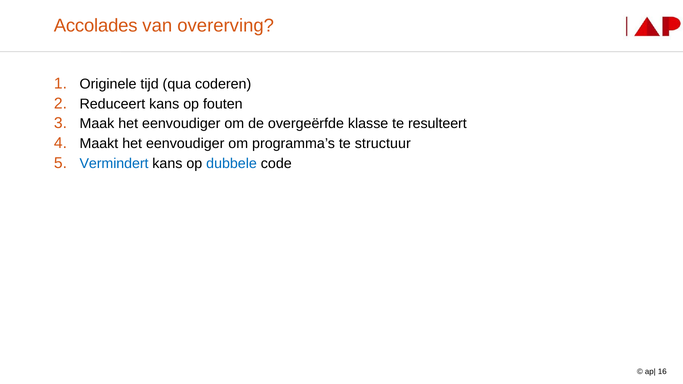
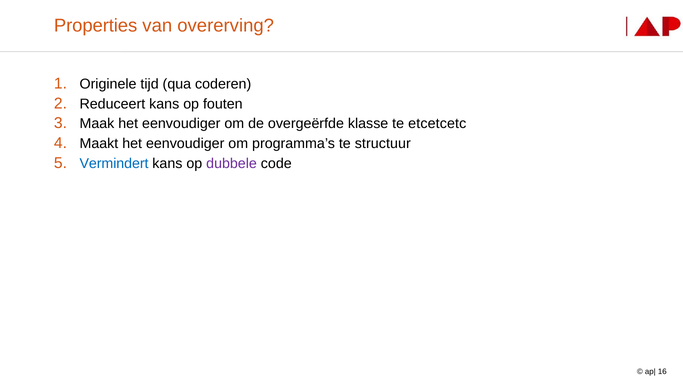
Accolades: Accolades -> Properties
resulteert: resulteert -> etcetcetc
dubbele colour: blue -> purple
